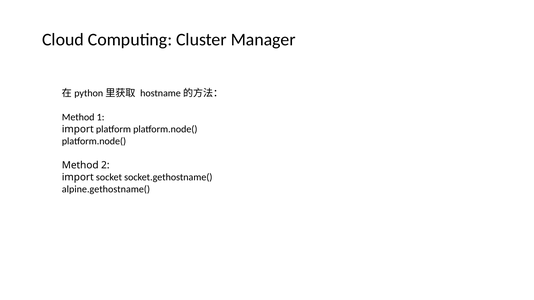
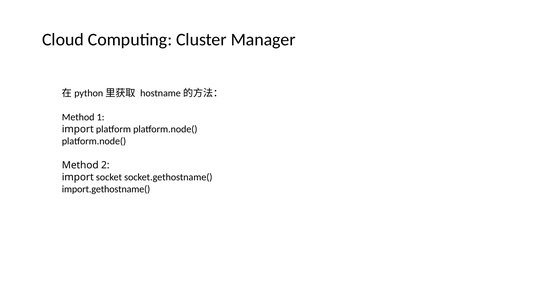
alpine.gethostname(: alpine.gethostname( -> import.gethostname(
